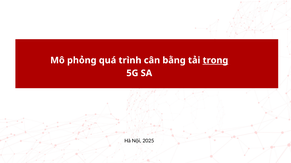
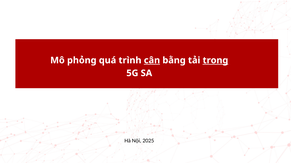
cân underline: none -> present
